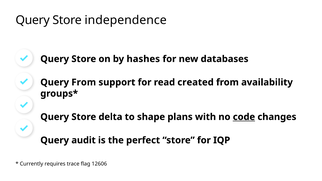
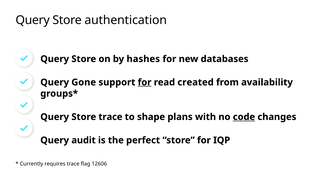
independence: independence -> authentication
Query From: From -> Gone
for at (145, 82) underline: none -> present
Store delta: delta -> trace
